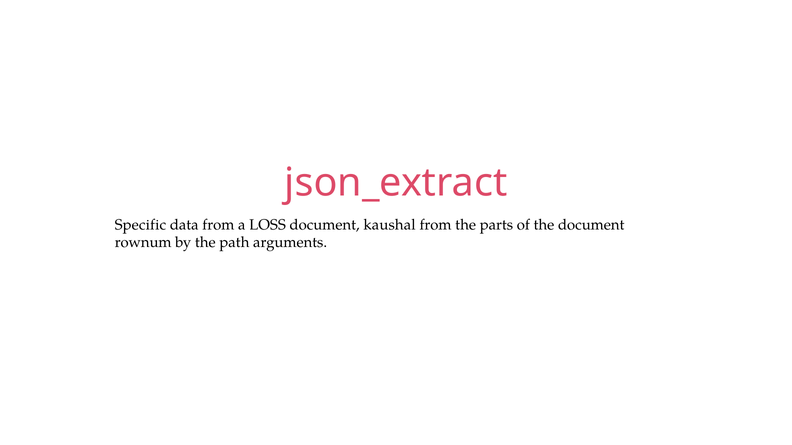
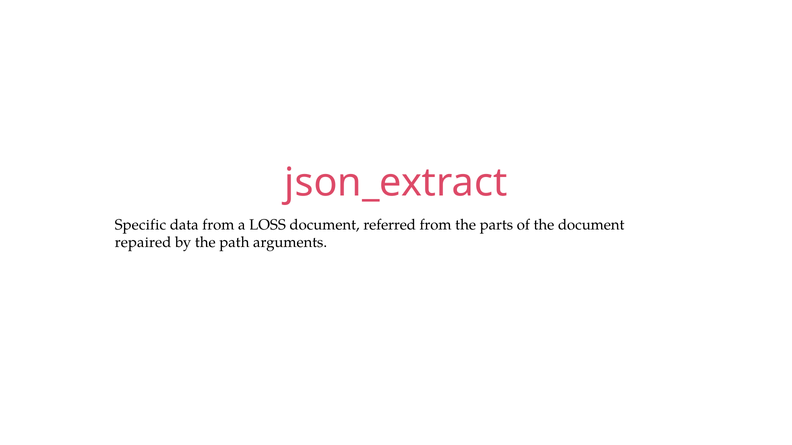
kaushal: kaushal -> referred
rownum: rownum -> repaired
